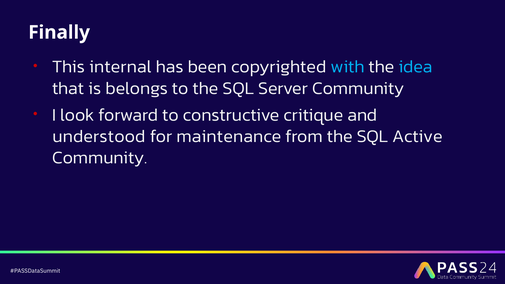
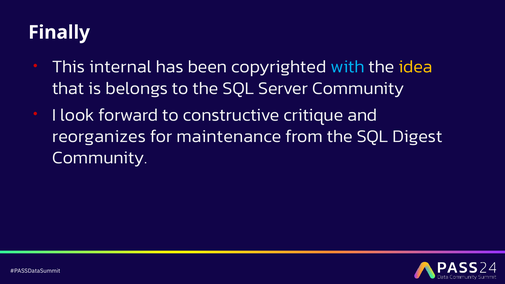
idea colour: light blue -> yellow
understood: understood -> reorganizes
Active: Active -> Digest
